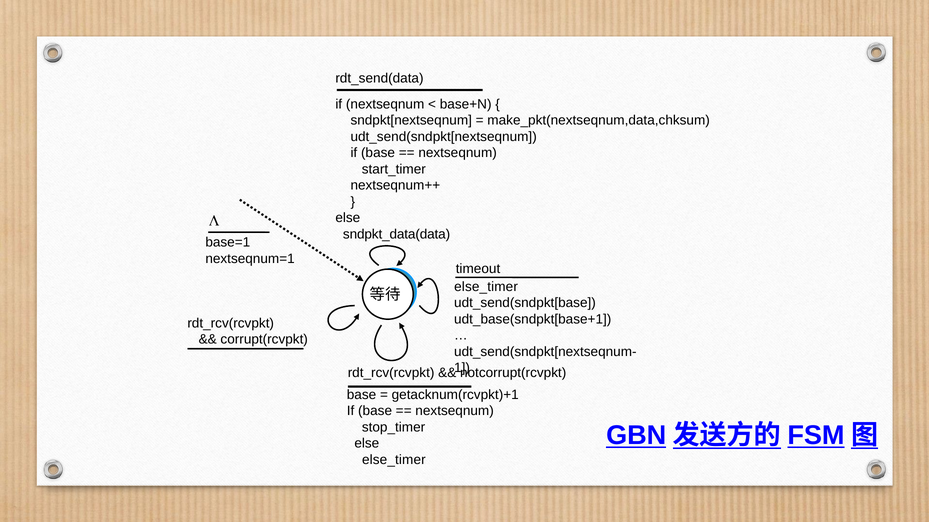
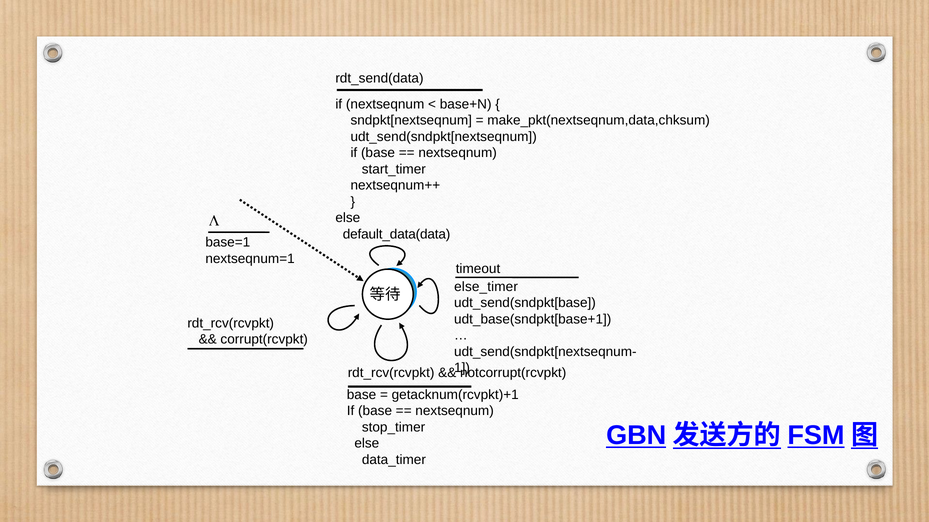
sndpkt_data(data: sndpkt_data(data -> default_data(data
else_timer at (394, 460): else_timer -> data_timer
